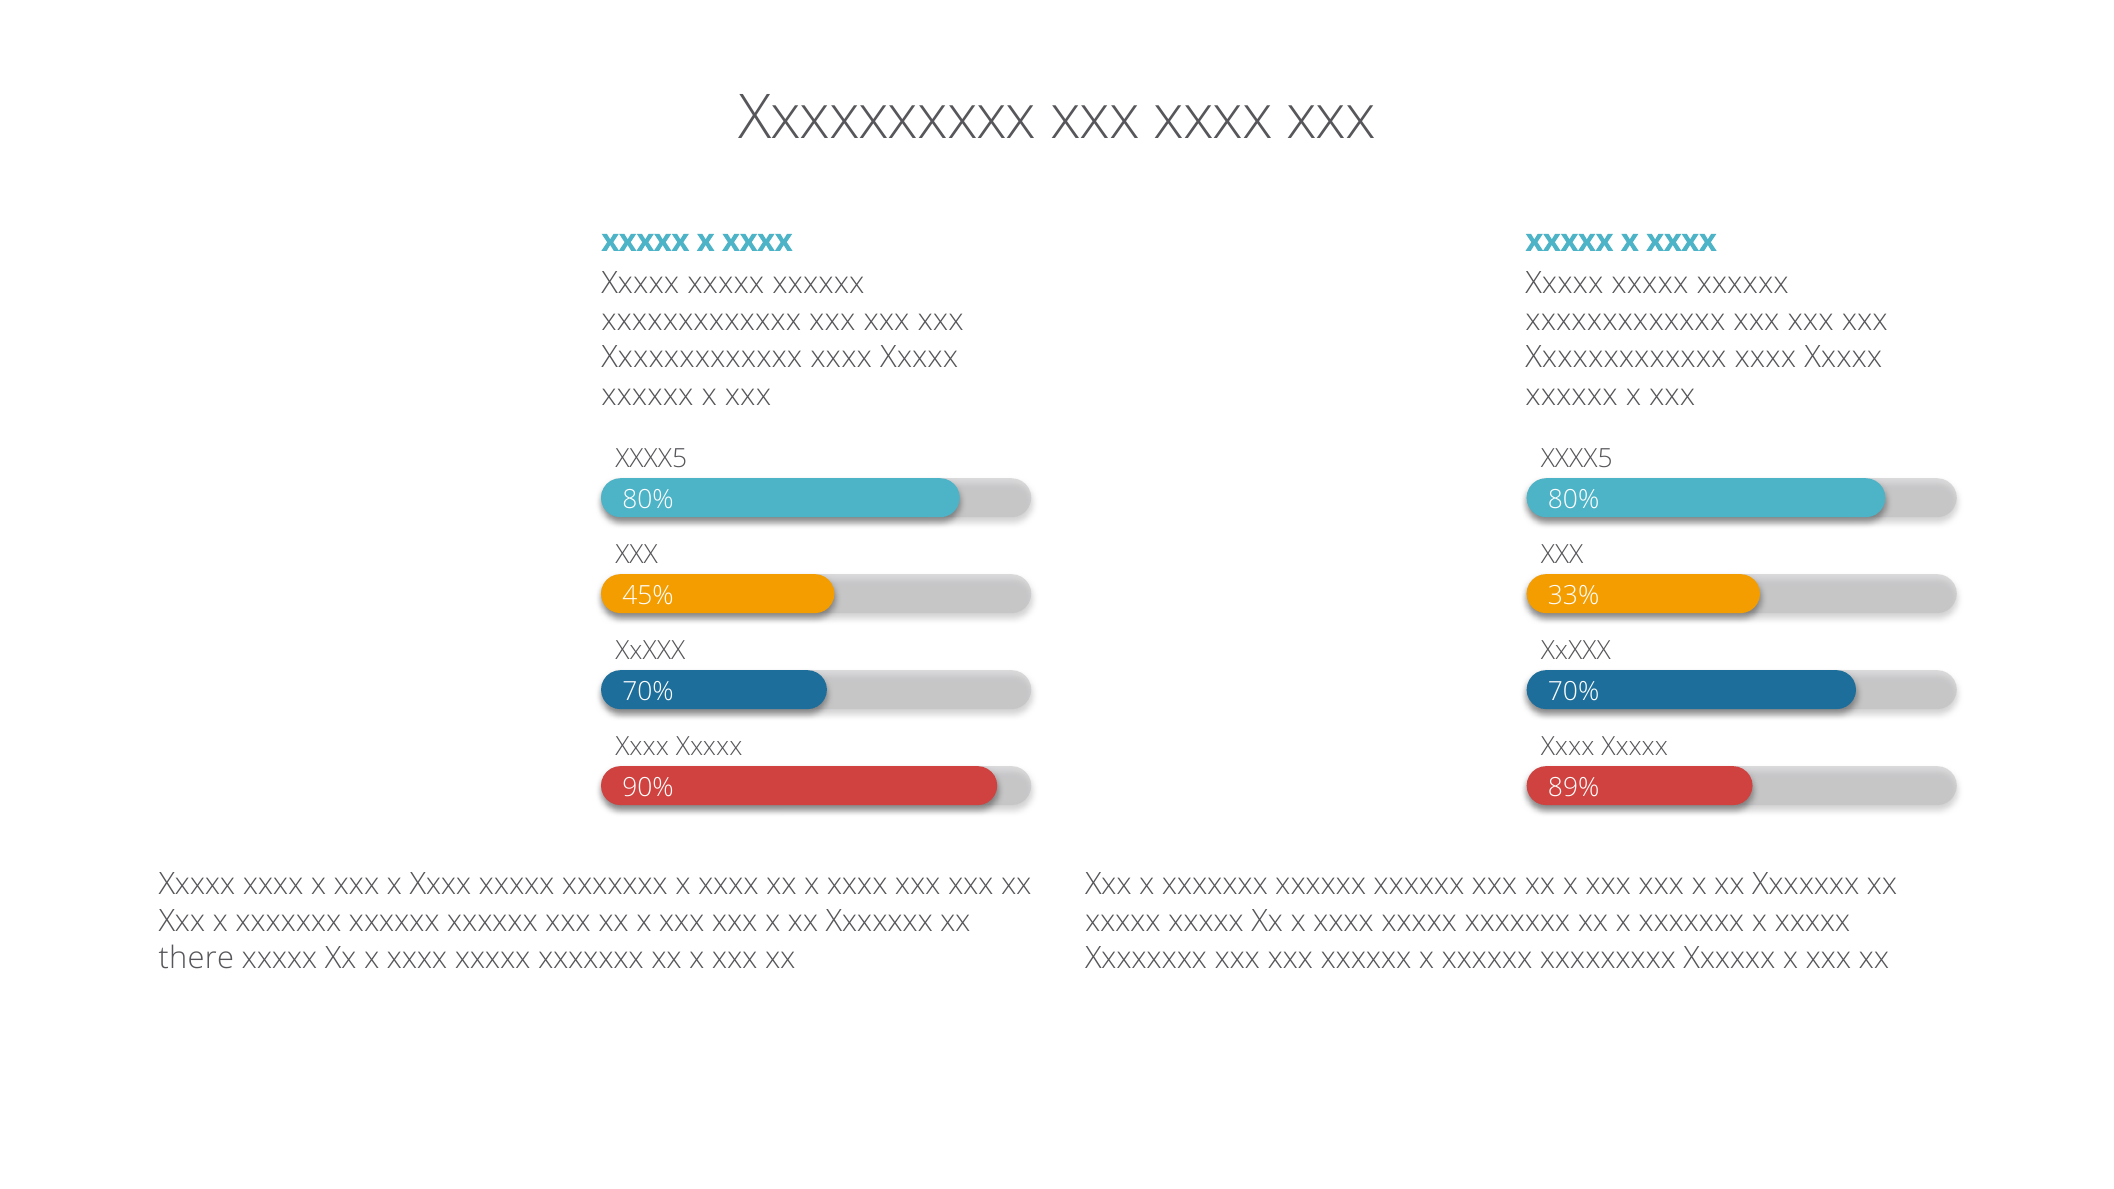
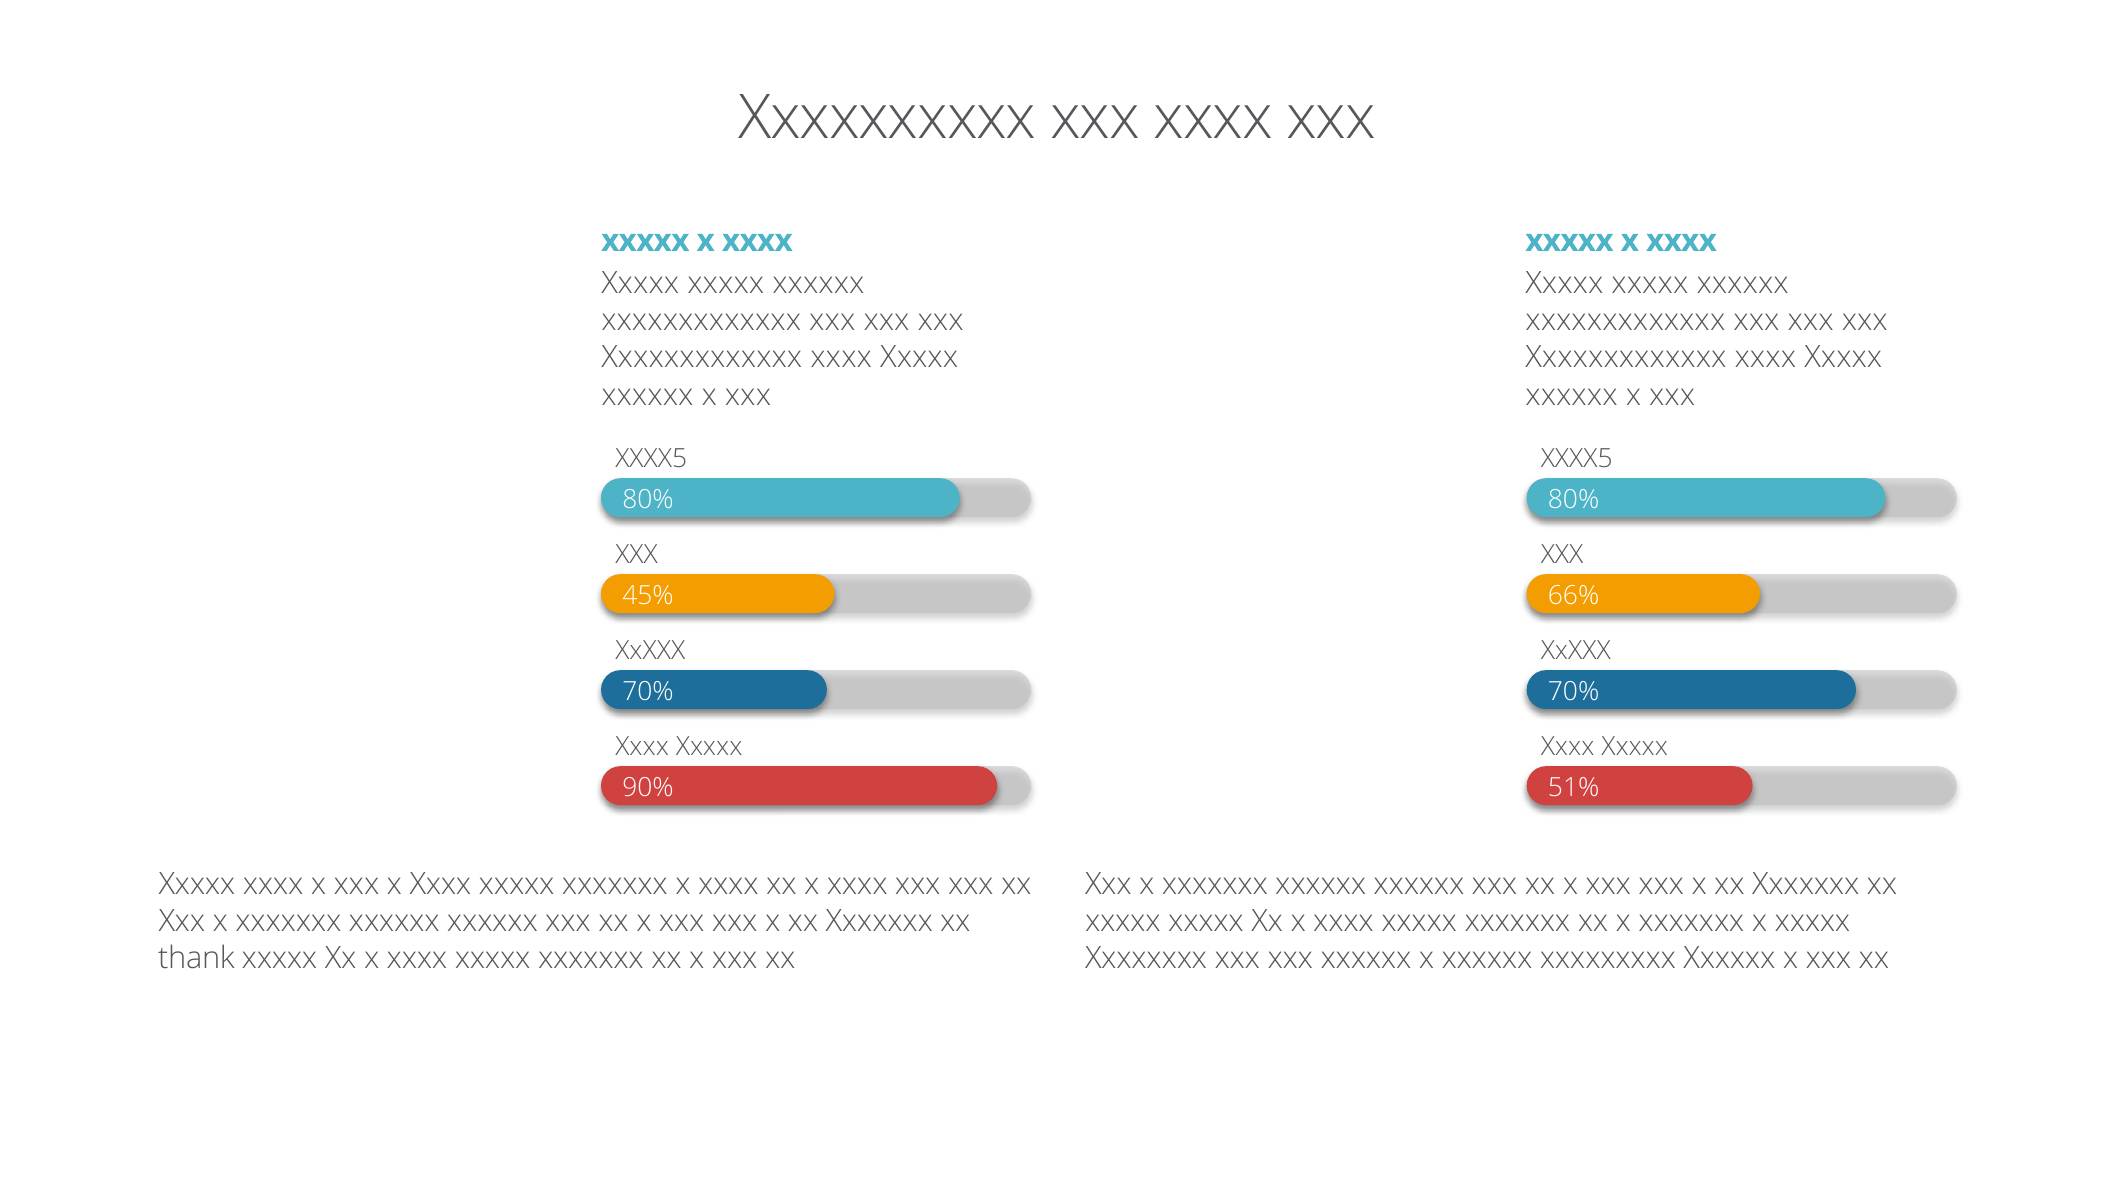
33%: 33% -> 66%
89%: 89% -> 51%
there: there -> thank
